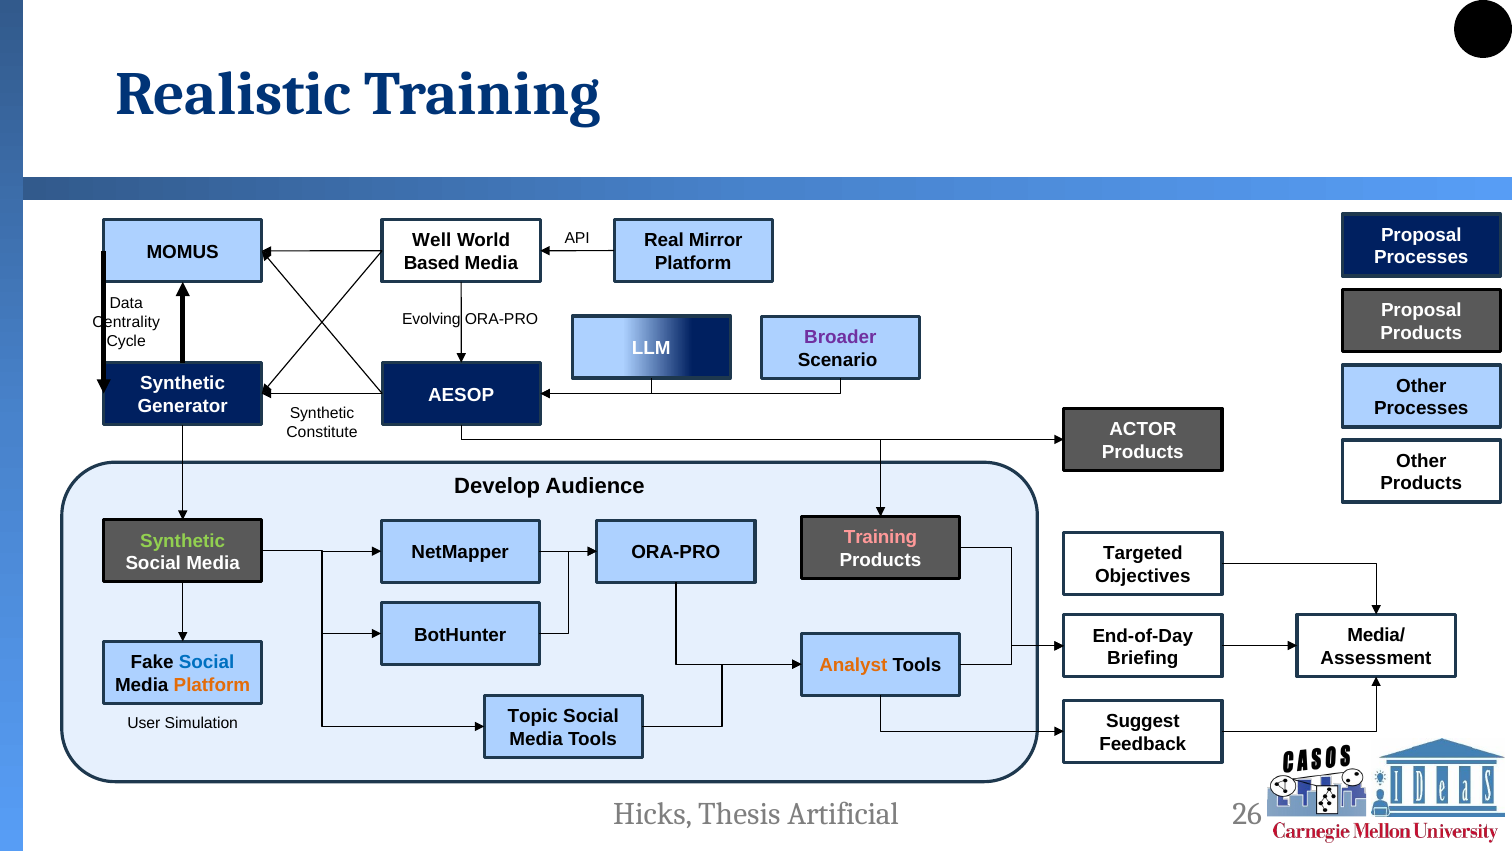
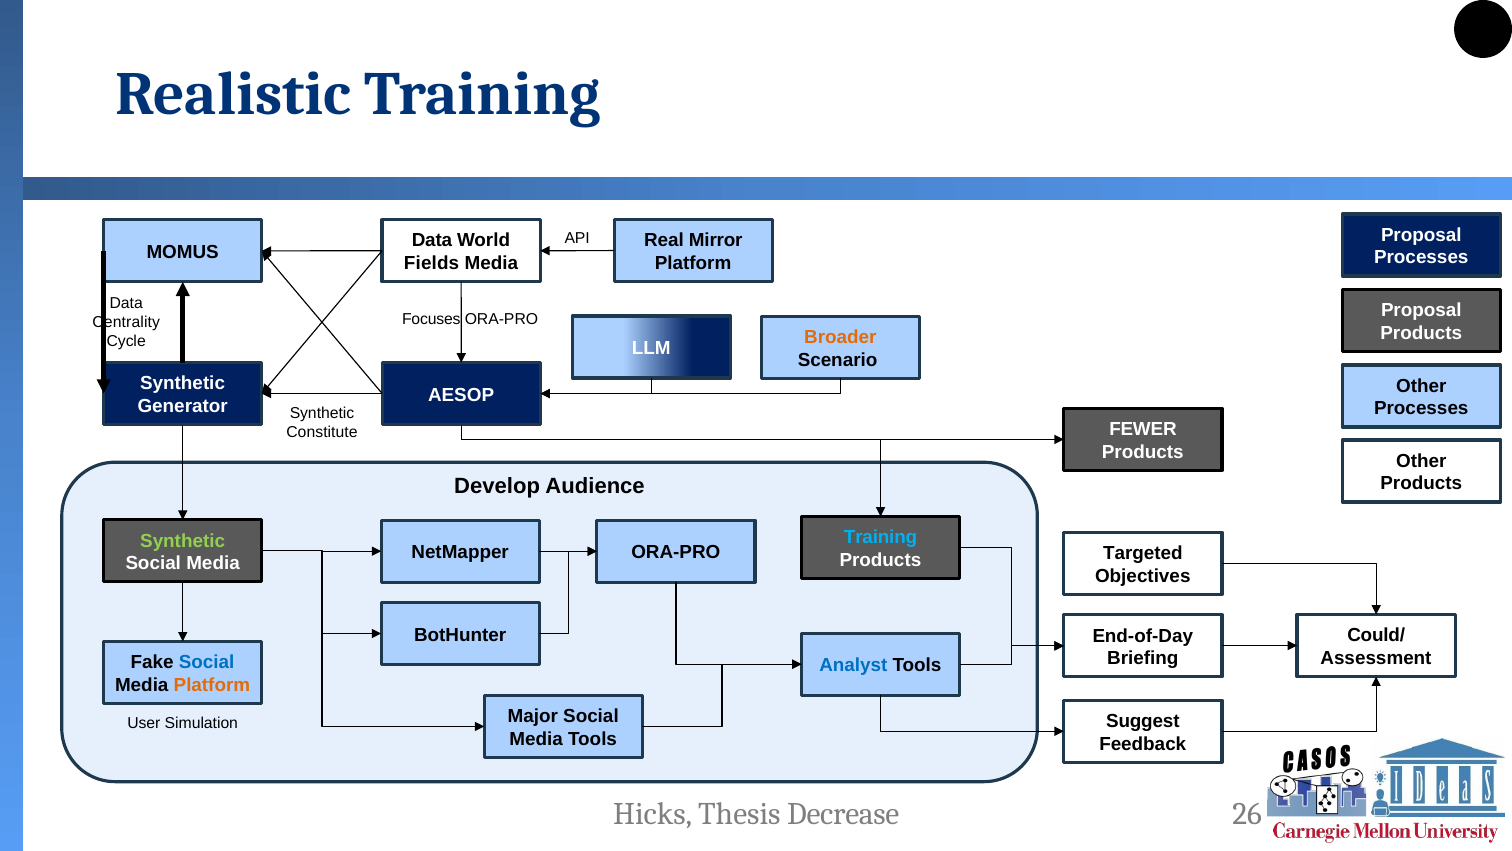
Well at (432, 241): Well -> Data
Based: Based -> Fields
Evolving: Evolving -> Focuses
Broader colour: purple -> orange
ACTOR: ACTOR -> FEWER
Training at (881, 537) colour: pink -> light blue
Media/: Media/ -> Could/
Analyst colour: orange -> blue
Topic: Topic -> Major
Artificial: Artificial -> Decrease
